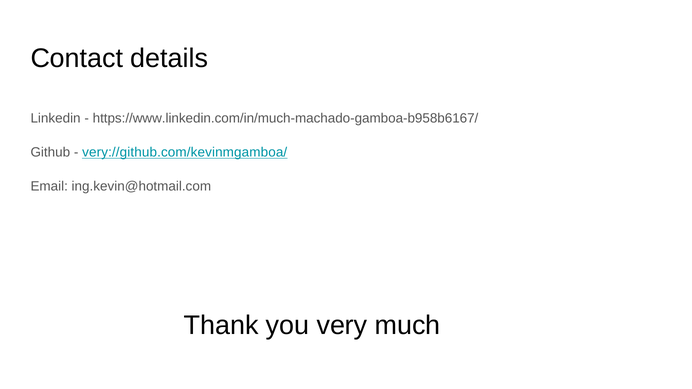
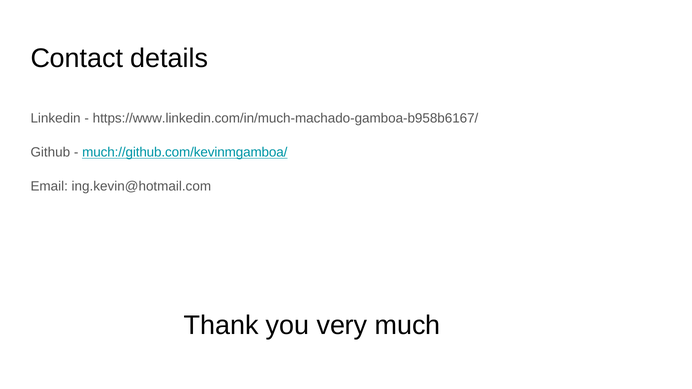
very://github.com/kevinmgamboa/: very://github.com/kevinmgamboa/ -> much://github.com/kevinmgamboa/
